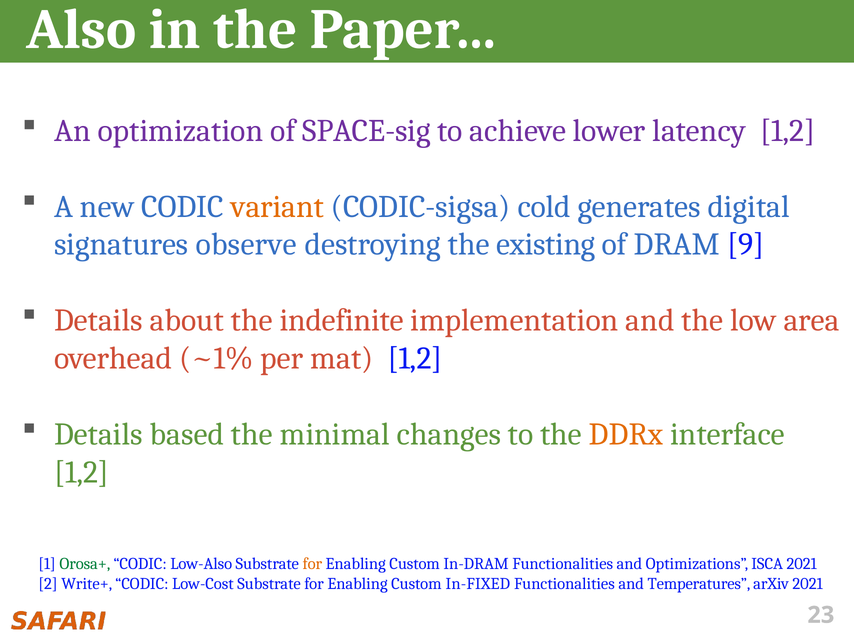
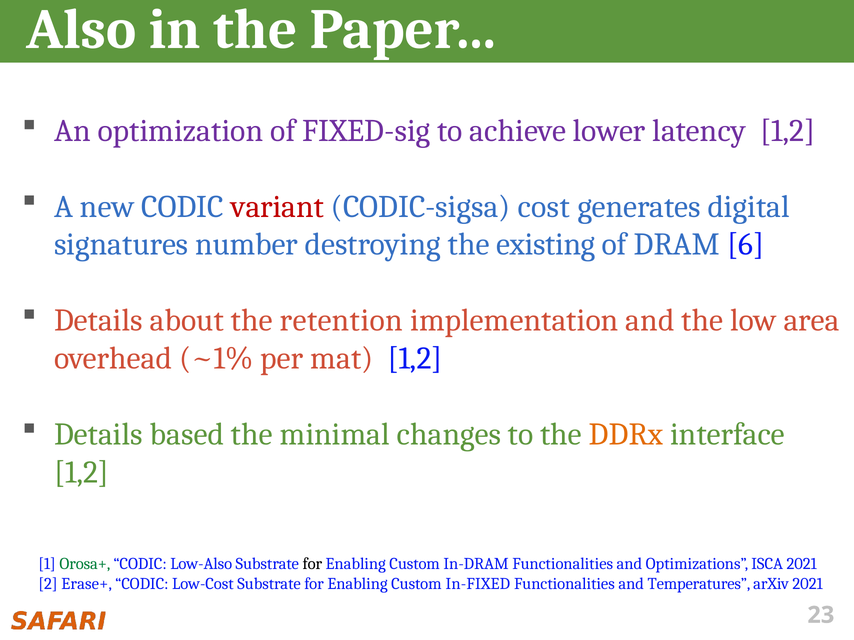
SPACE-sig: SPACE-sig -> FIXED-sig
variant colour: orange -> red
cold: cold -> cost
observe: observe -> number
9: 9 -> 6
indefinite: indefinite -> retention
for at (312, 564) colour: orange -> black
Write+: Write+ -> Erase+
